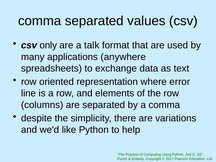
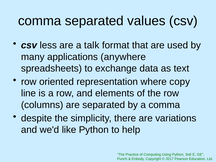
only: only -> less
error: error -> copy
